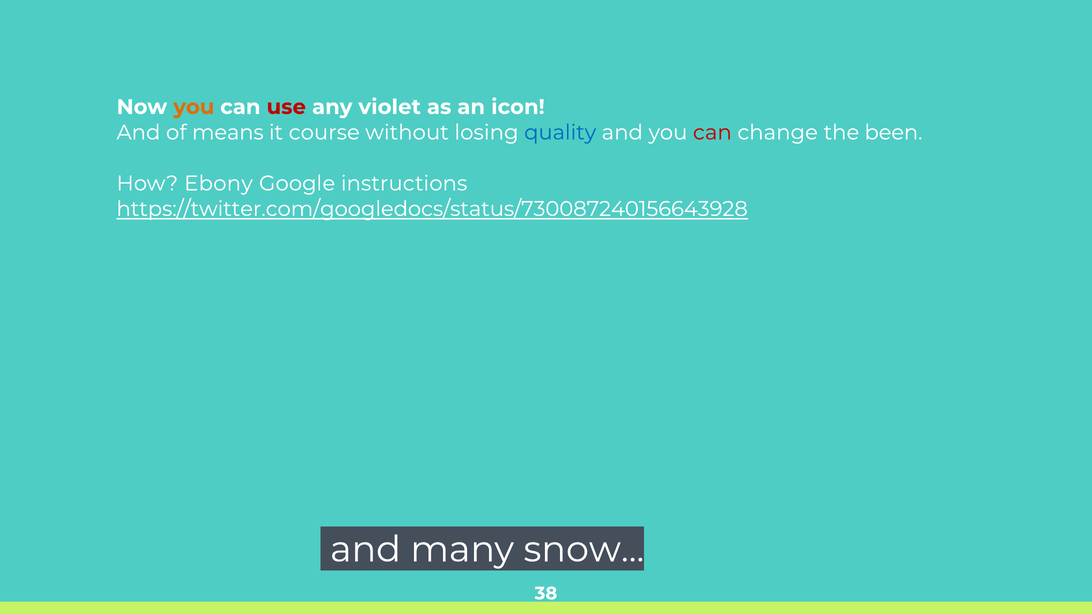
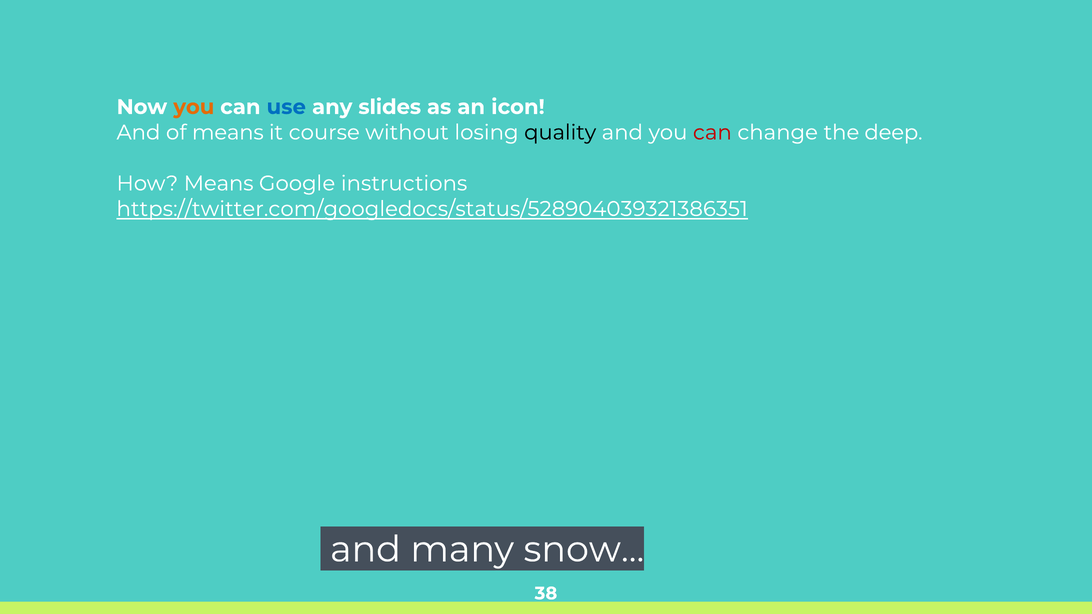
use colour: red -> blue
violet: violet -> slides
quality colour: blue -> black
been: been -> deep
How Ebony: Ebony -> Means
https://twitter.com/googledocs/status/730087240156643928: https://twitter.com/googledocs/status/730087240156643928 -> https://twitter.com/googledocs/status/528904039321386351
